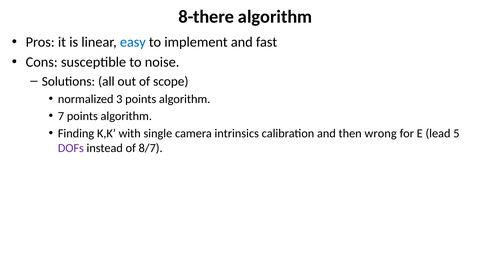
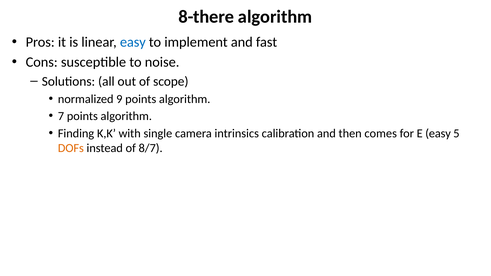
3: 3 -> 9
wrong: wrong -> comes
E lead: lead -> easy
DOFs colour: purple -> orange
